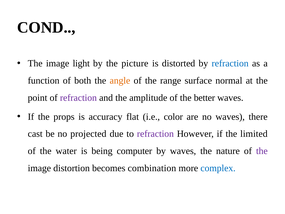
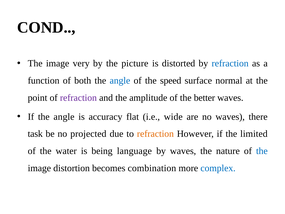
light: light -> very
angle at (120, 80) colour: orange -> blue
range: range -> speed
If the props: props -> angle
color: color -> wide
cast: cast -> task
refraction at (155, 134) colour: purple -> orange
computer: computer -> language
the at (262, 151) colour: purple -> blue
